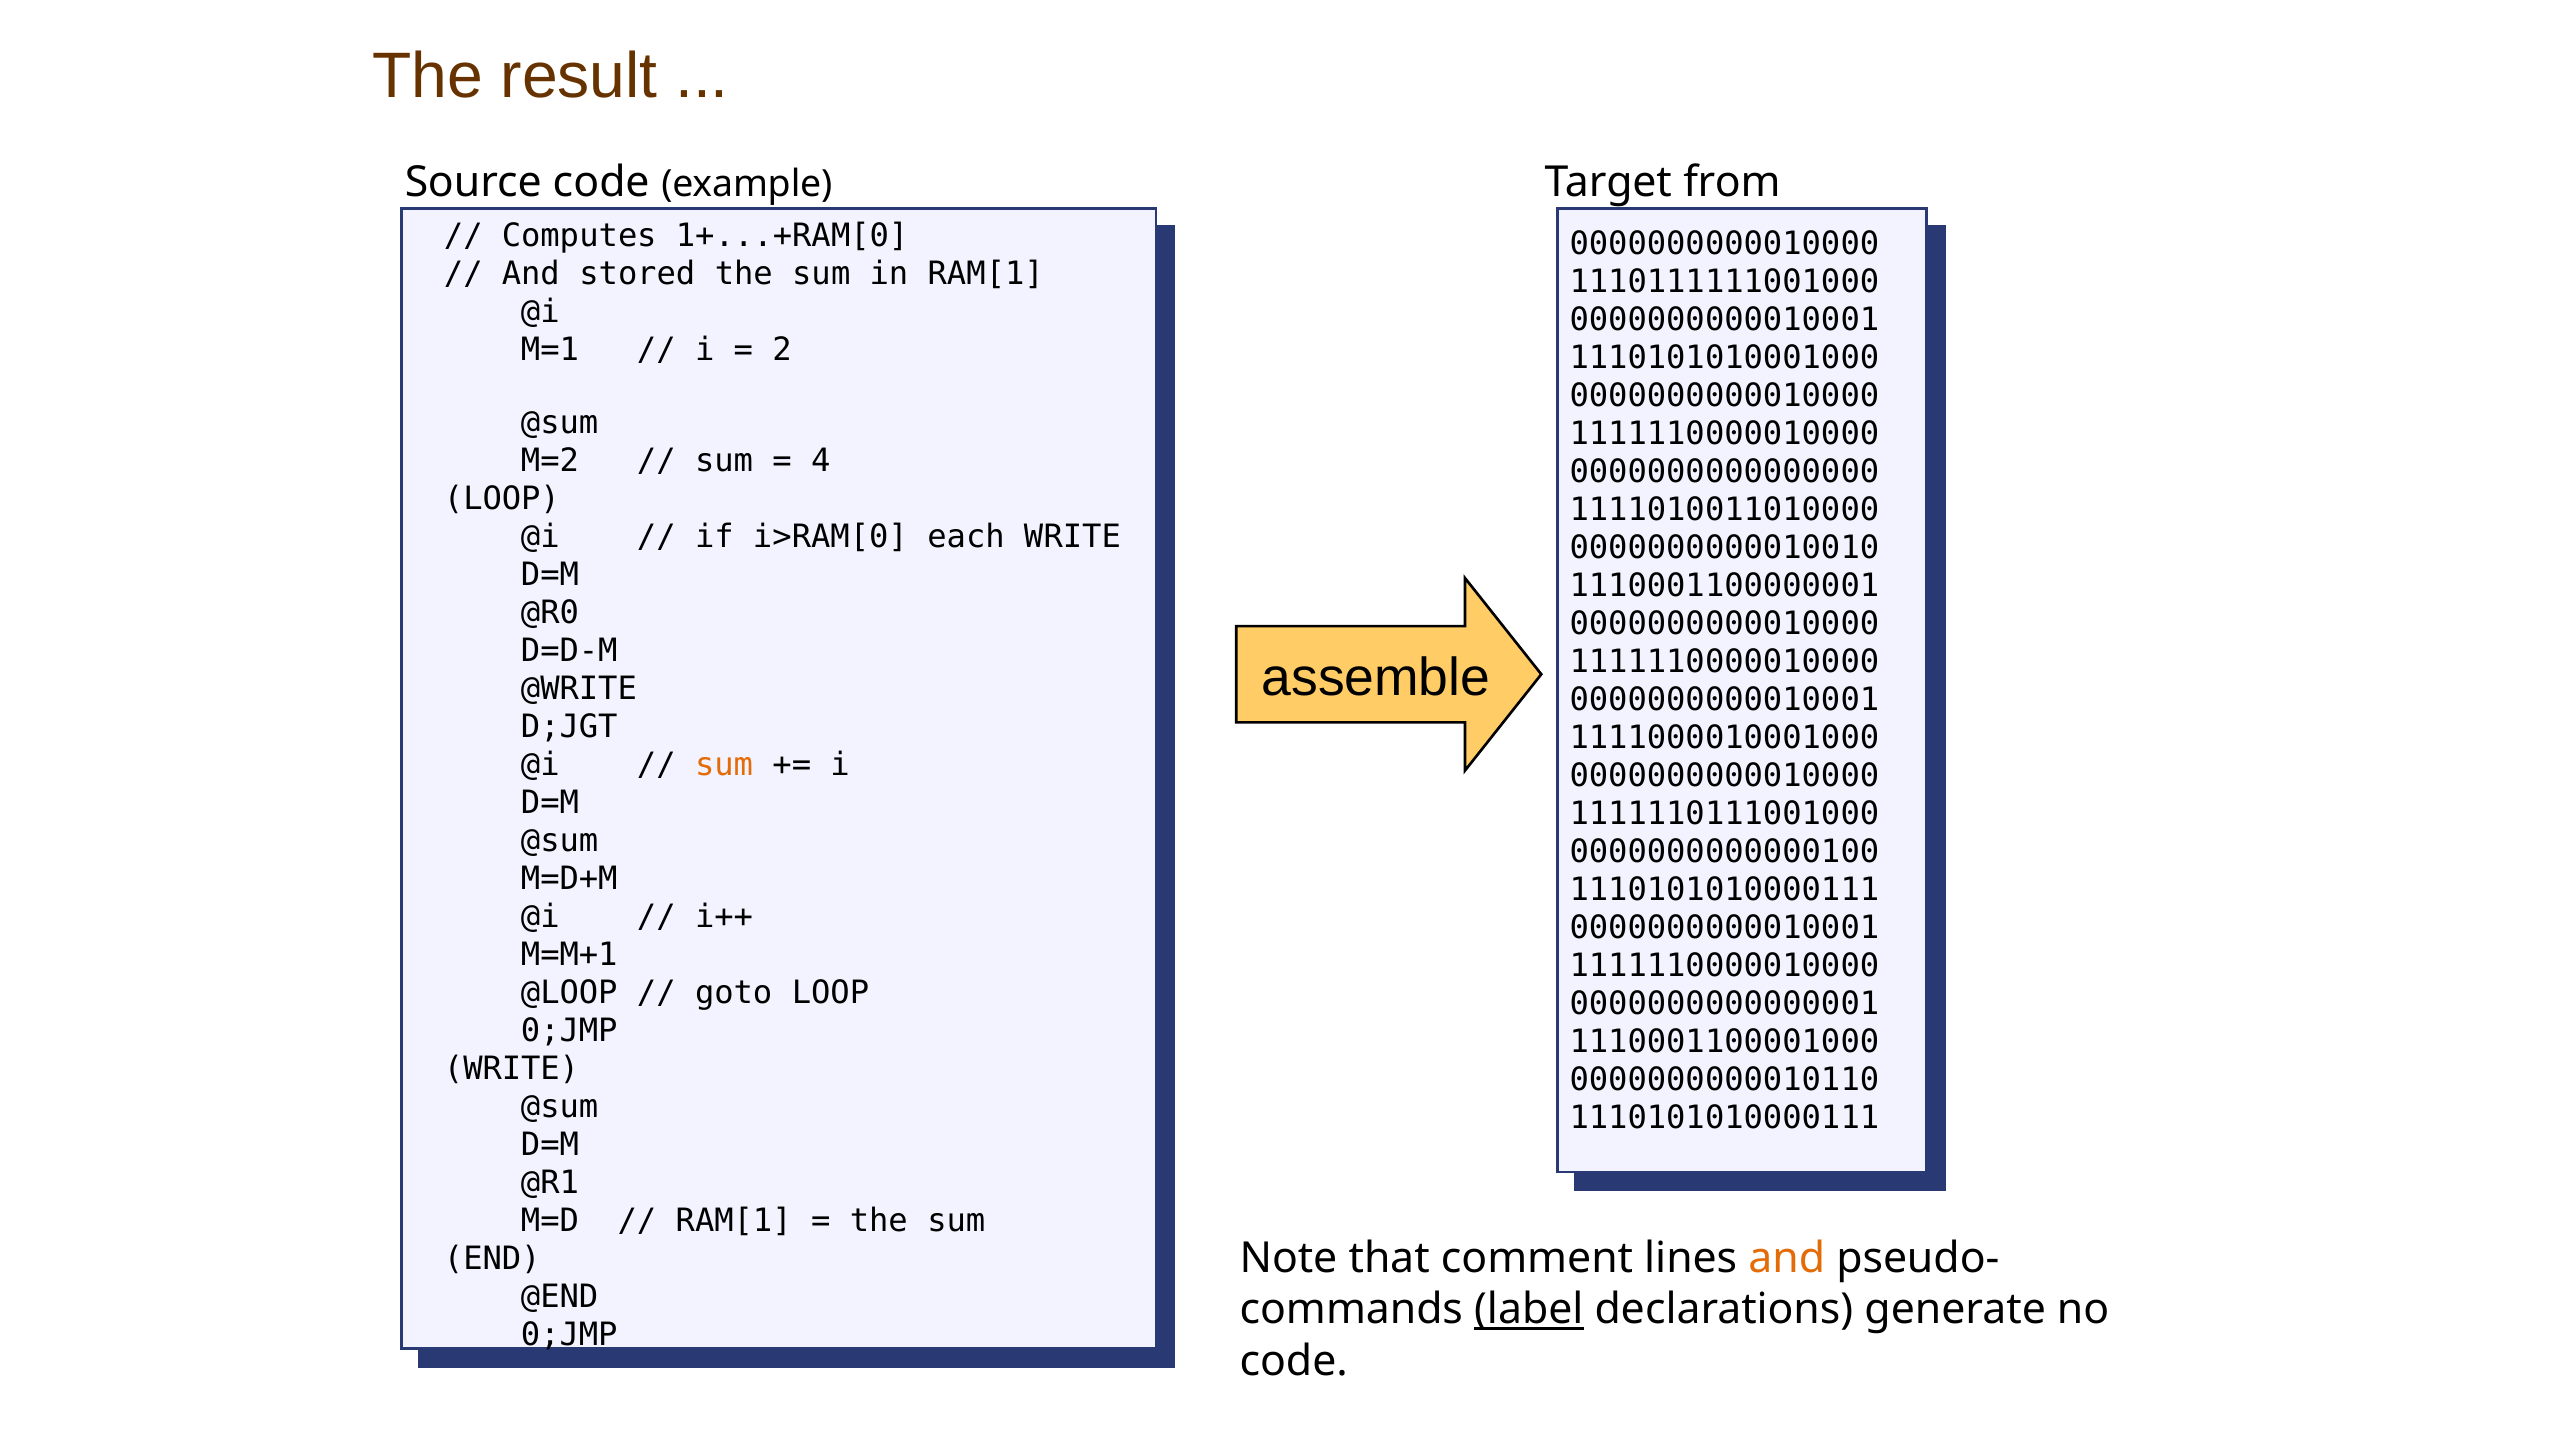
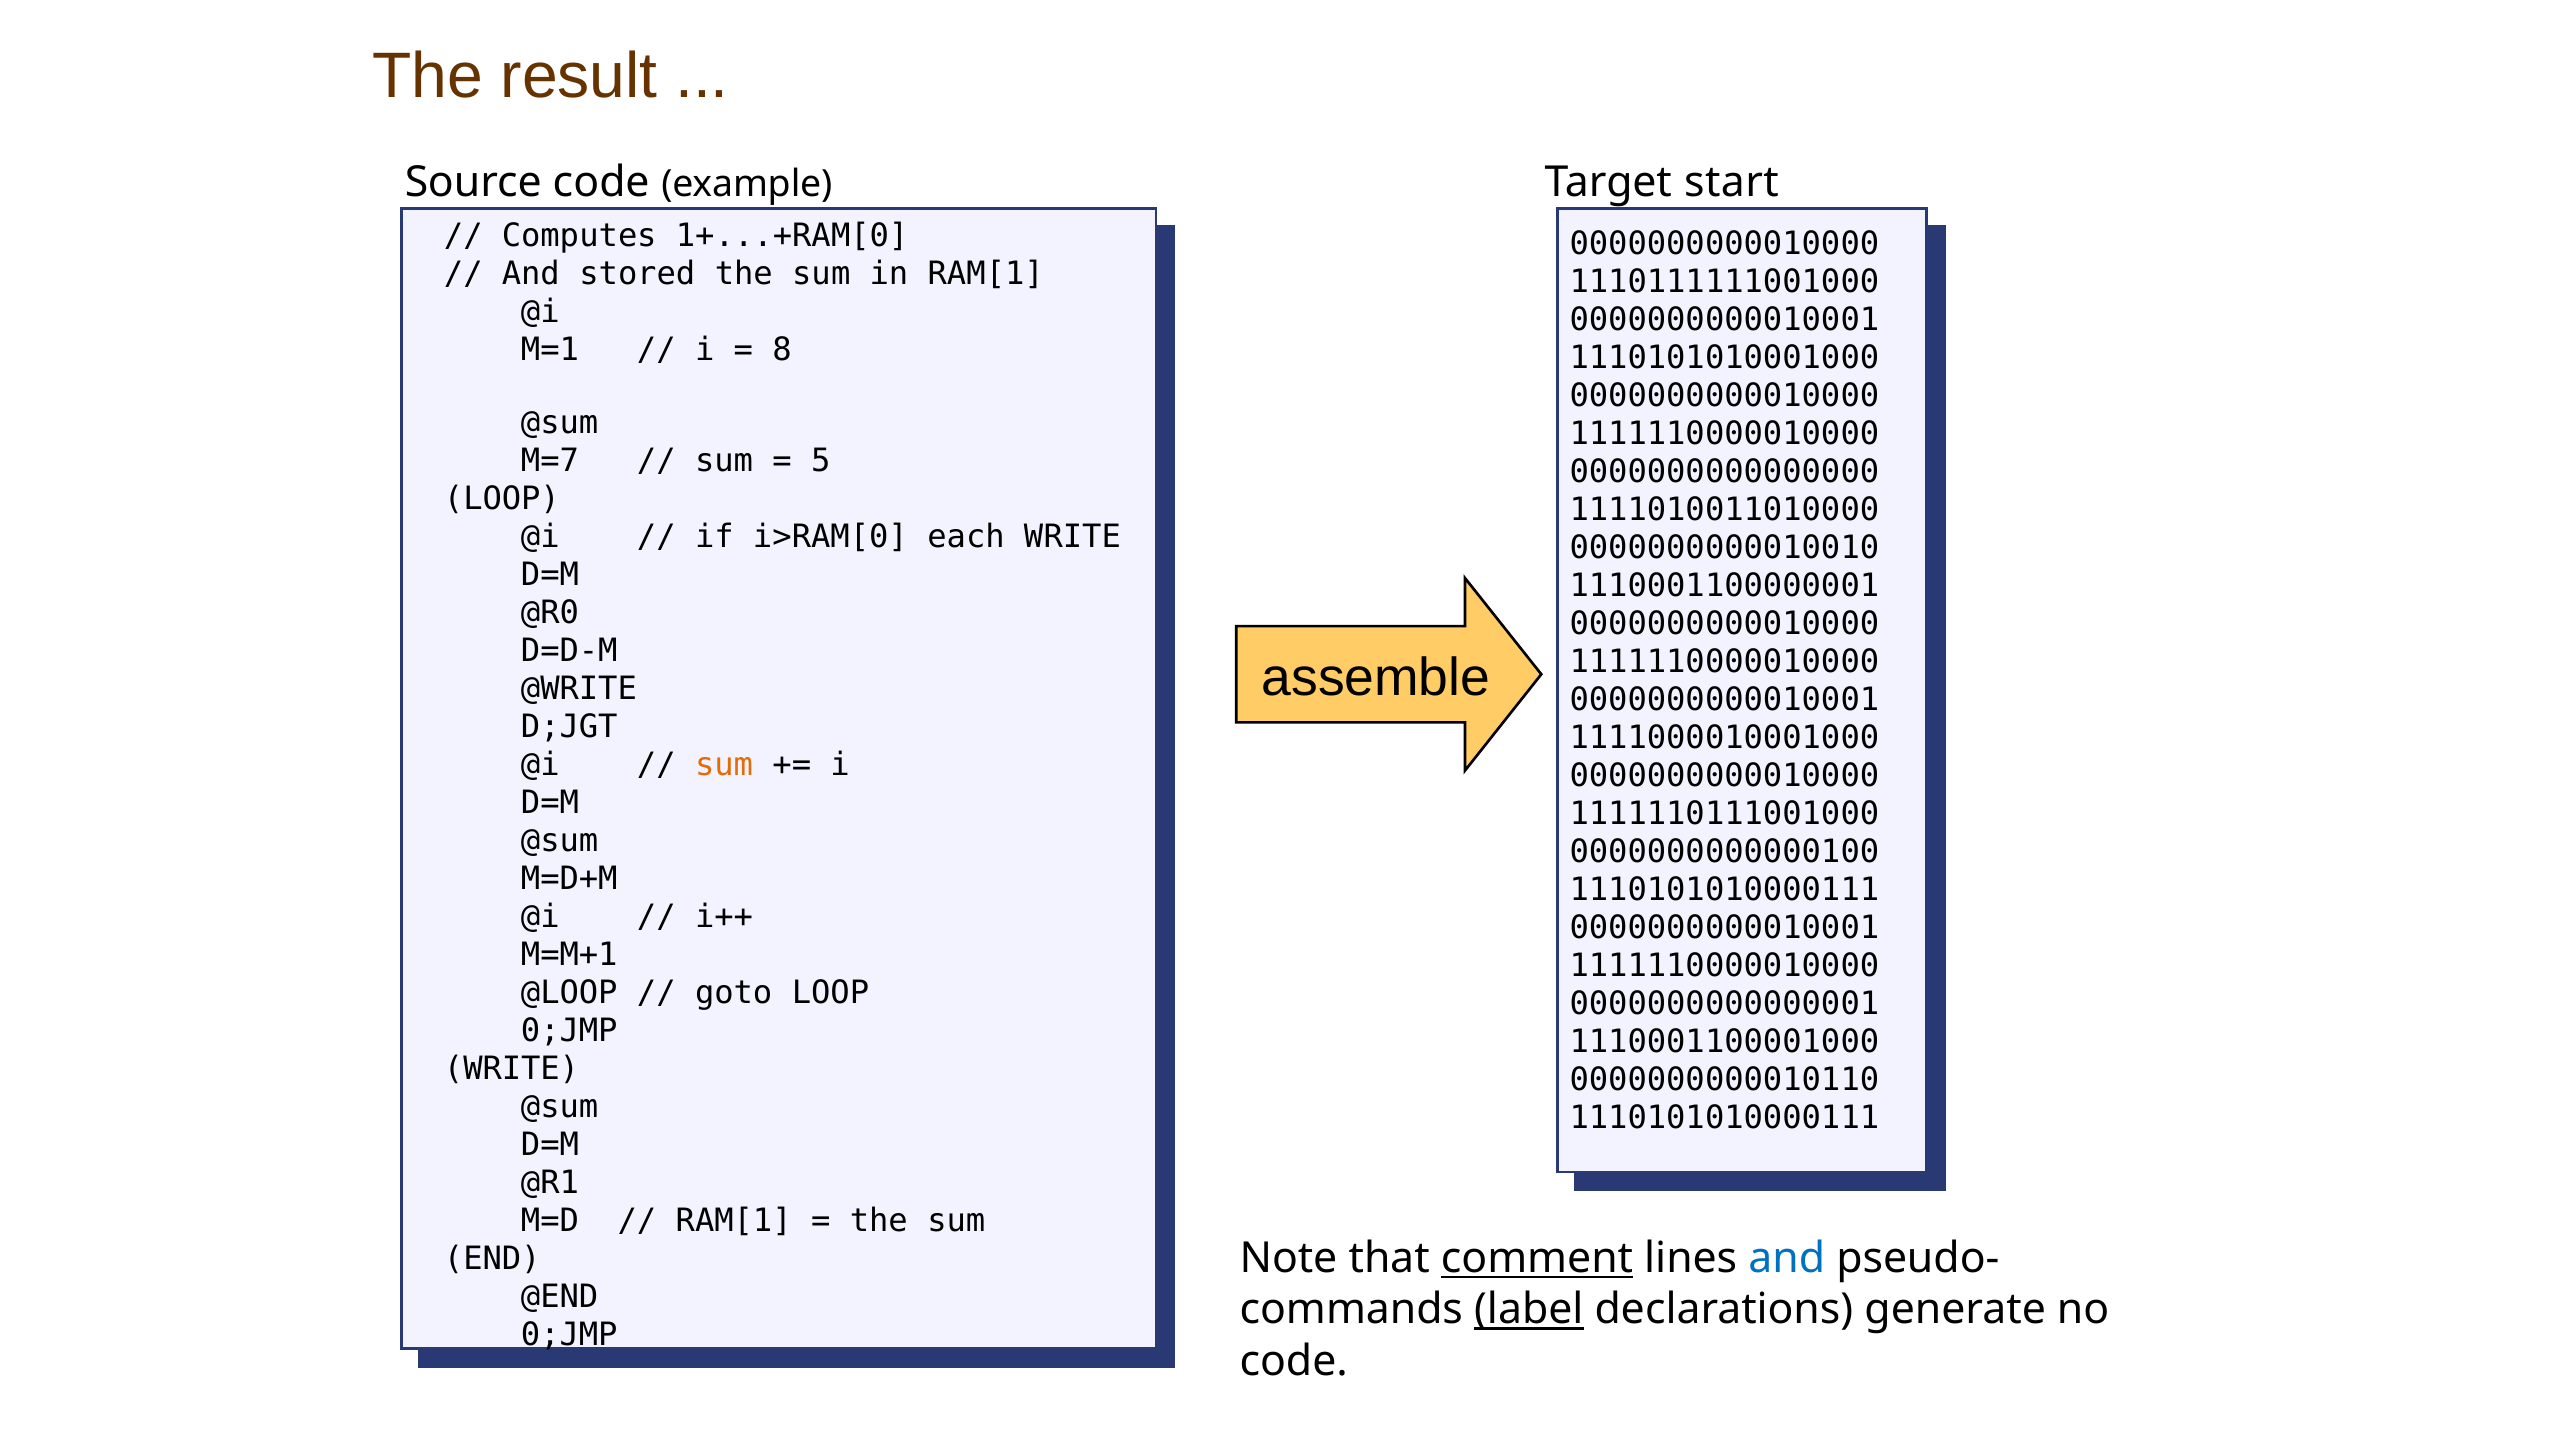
from: from -> start
2: 2 -> 8
M=2: M=2 -> M=7
4: 4 -> 5
comment underline: none -> present
and at (1787, 1259) colour: orange -> blue
